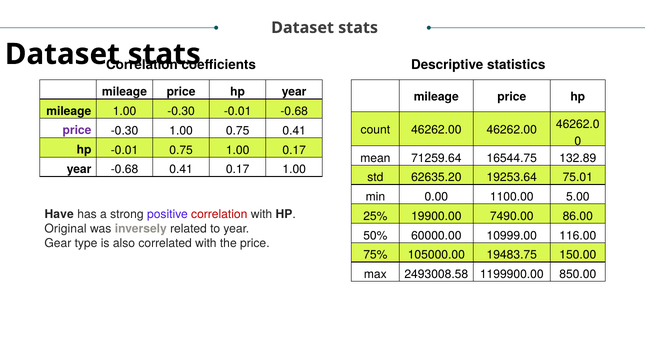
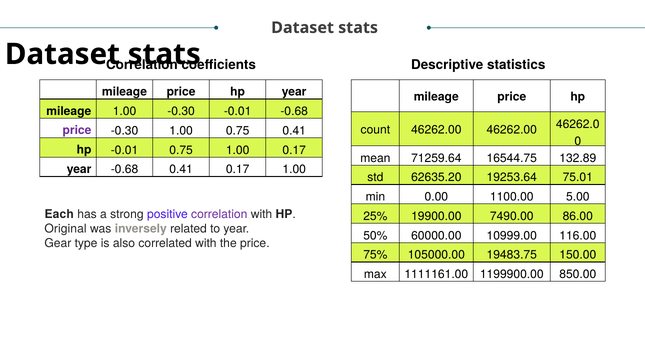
Have: Have -> Each
correlation at (219, 214) colour: red -> purple
2493008.58: 2493008.58 -> 1111161.00
